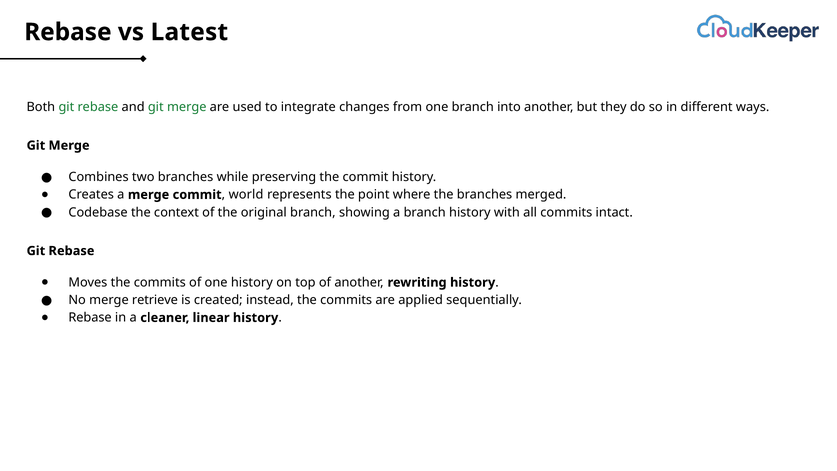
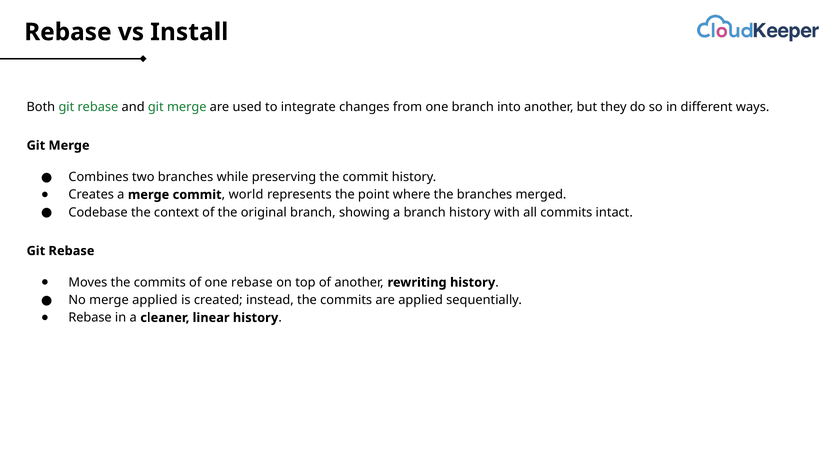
Latest: Latest -> Install
one history: history -> rebase
merge retrieve: retrieve -> applied
